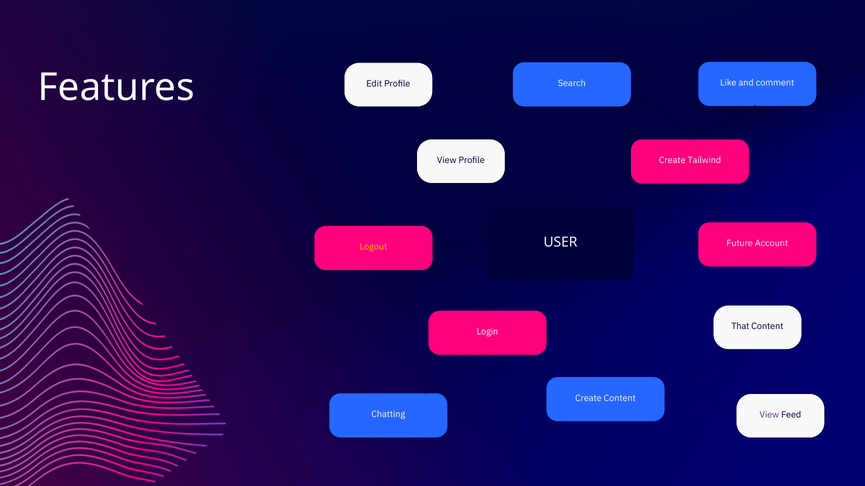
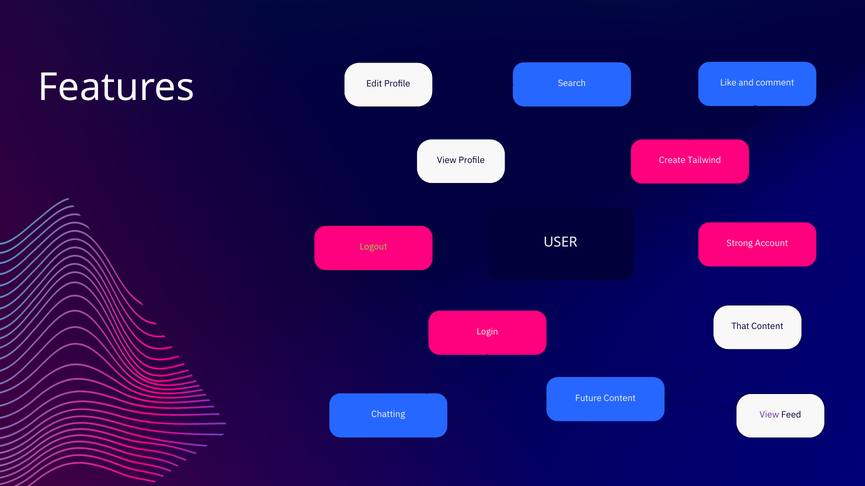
Future: Future -> Strong
Logout colour: yellow -> light green
Create at (588, 399): Create -> Future
